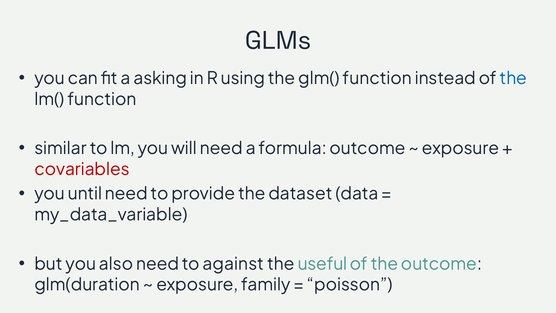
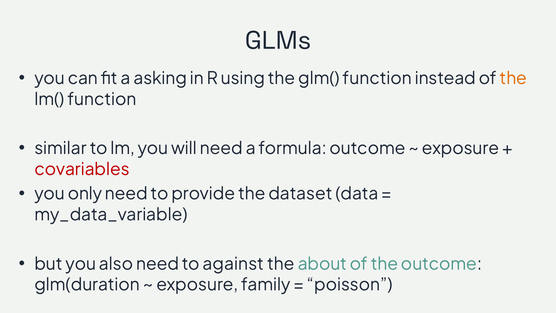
the at (513, 78) colour: blue -> orange
until: until -> only
useful: useful -> about
